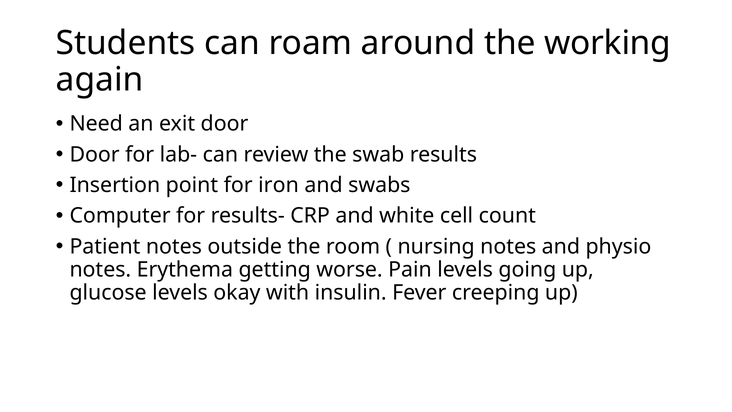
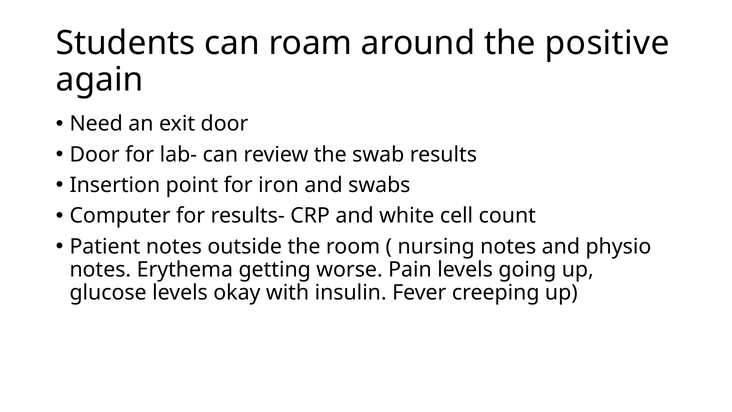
working: working -> positive
